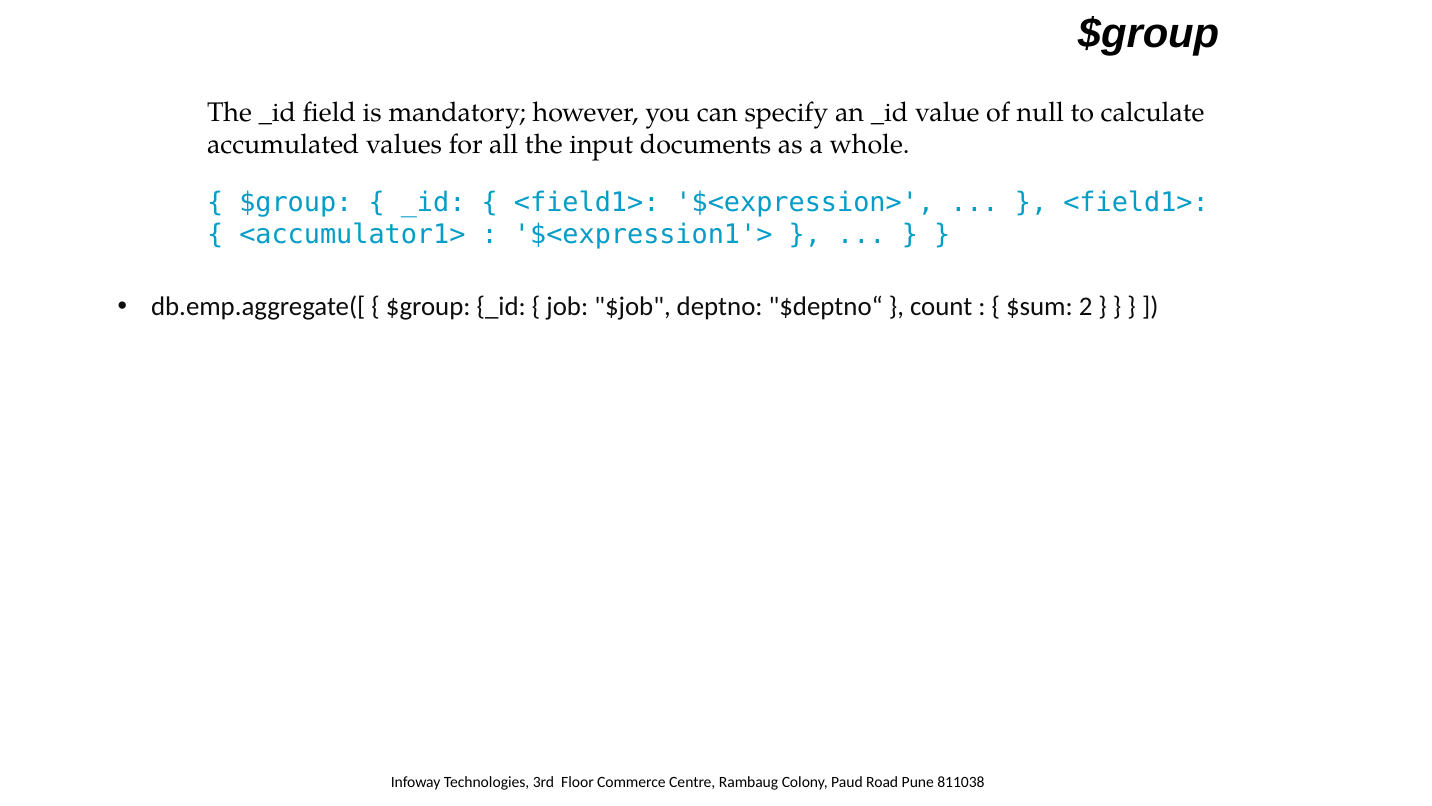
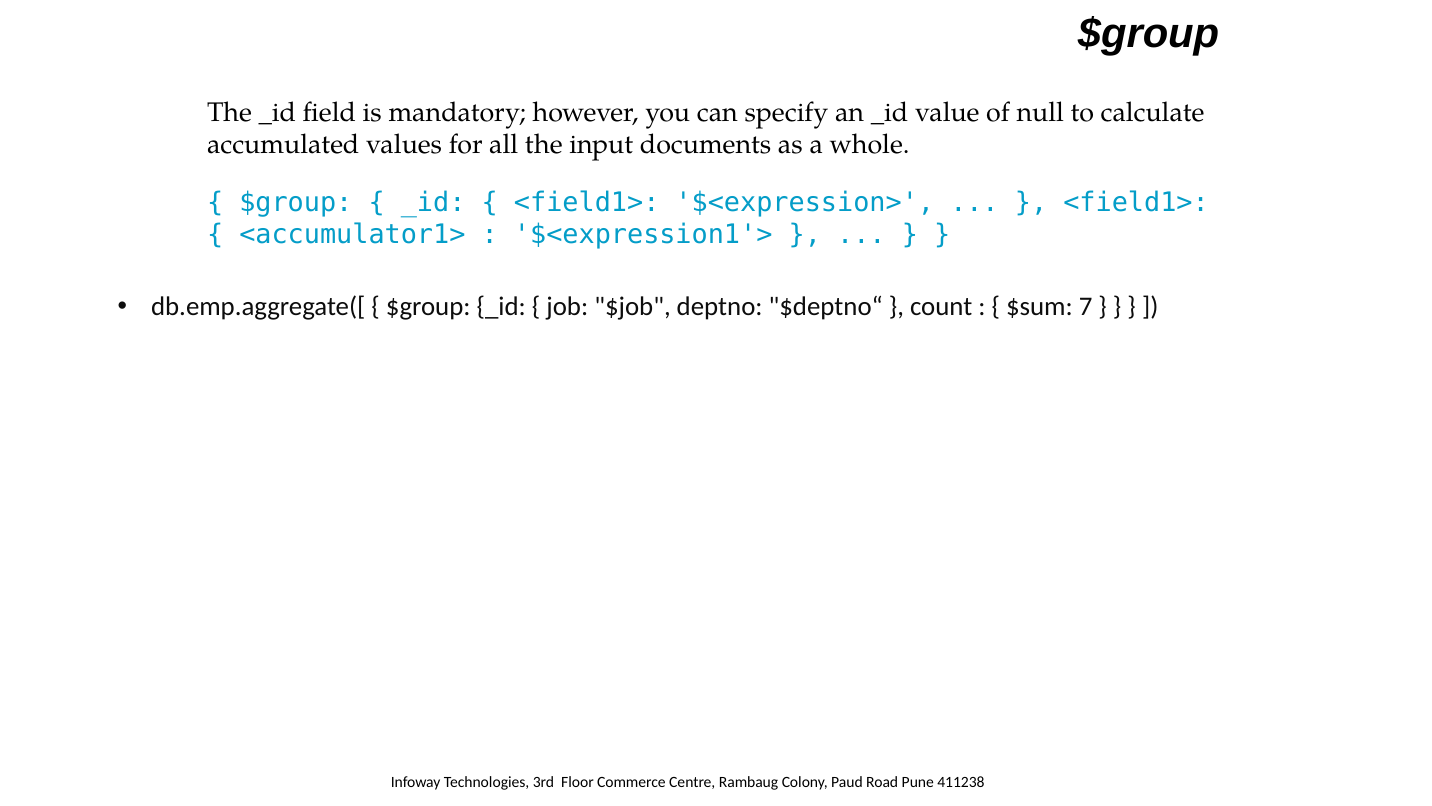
2: 2 -> 7
811038: 811038 -> 411238
